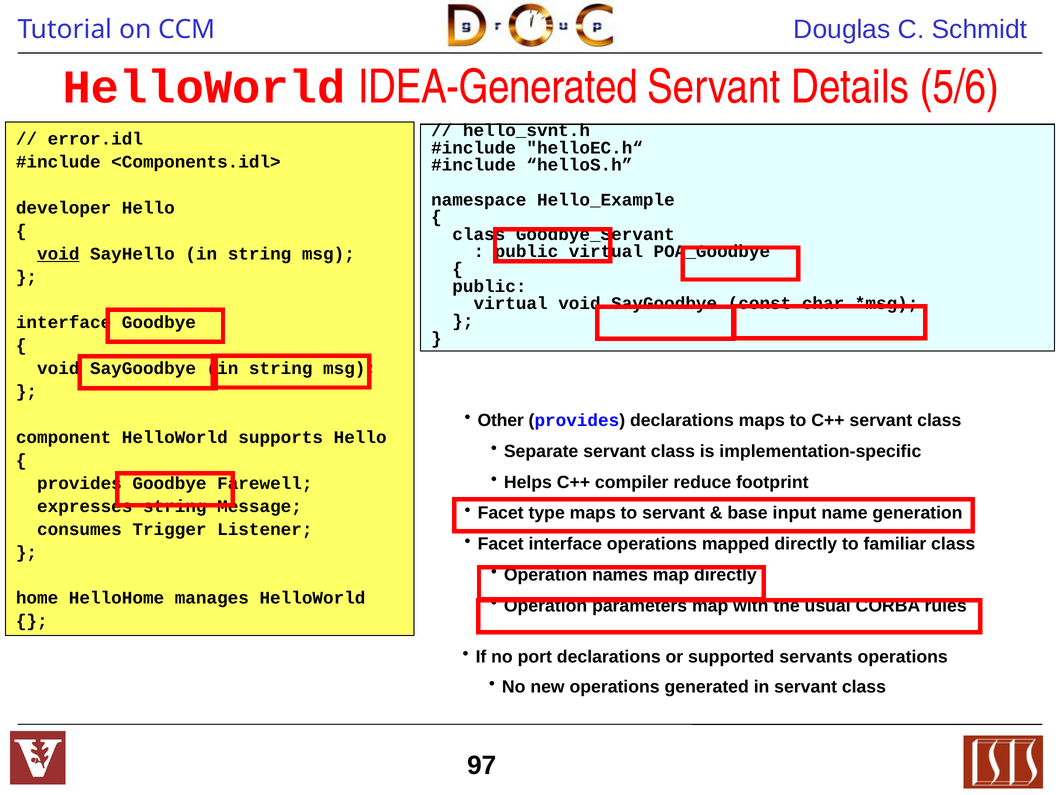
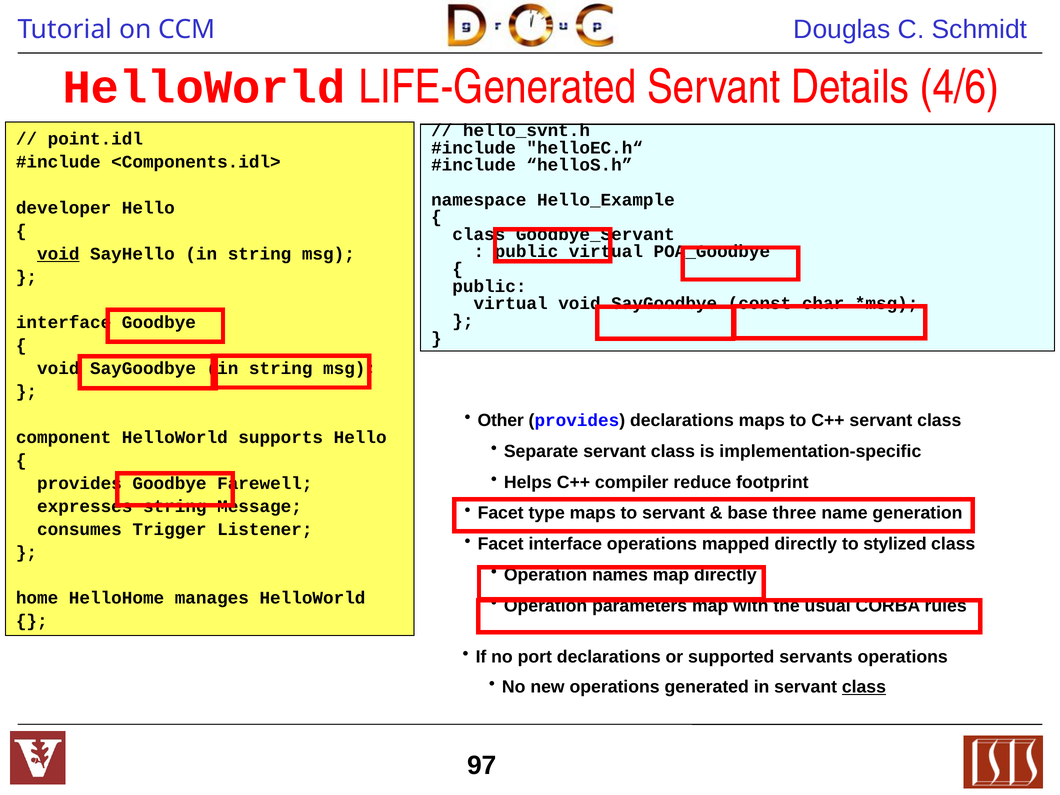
IDEA-Generated: IDEA-Generated -> LIFE-Generated
5/6: 5/6 -> 4/6
error.idl: error.idl -> point.idl
input: input -> three
familiar: familiar -> stylized
class at (864, 687) underline: none -> present
